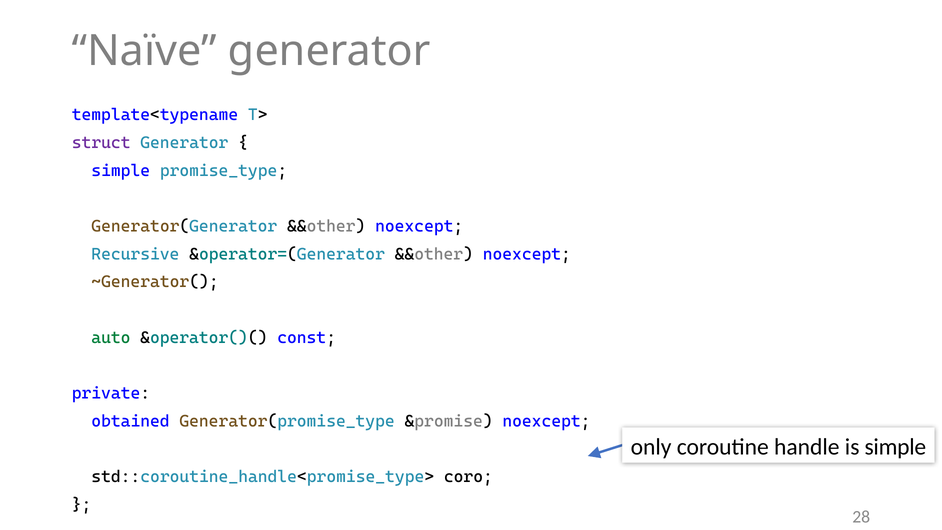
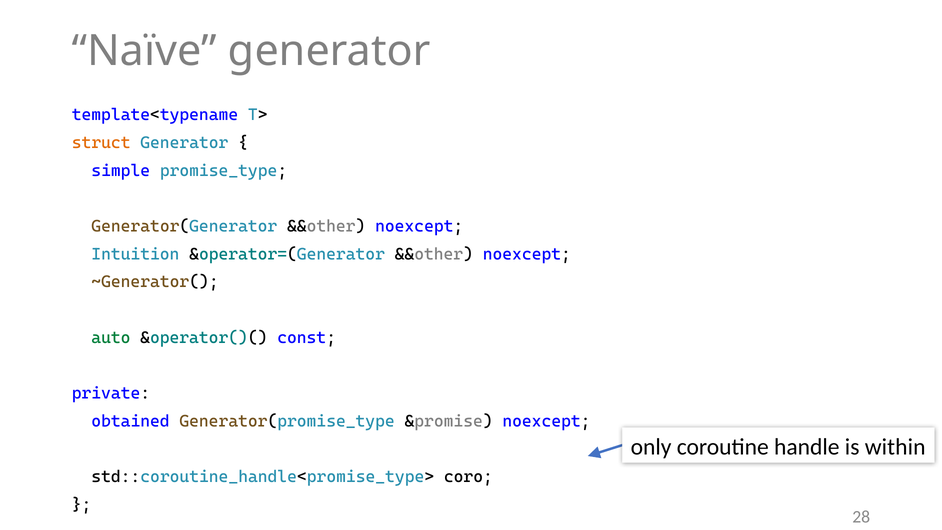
struct colour: purple -> orange
Recursive: Recursive -> Intuition
is simple: simple -> within
